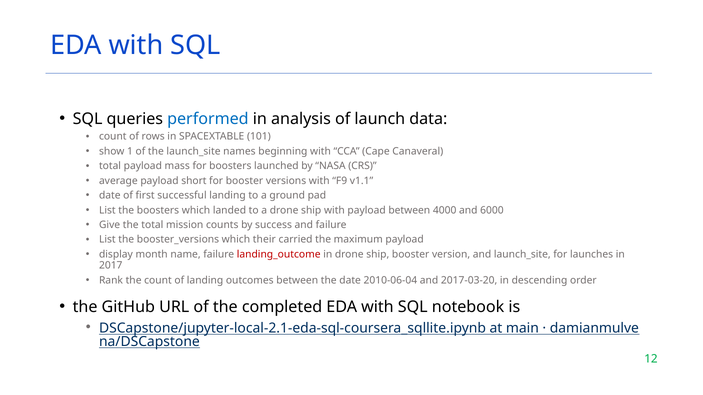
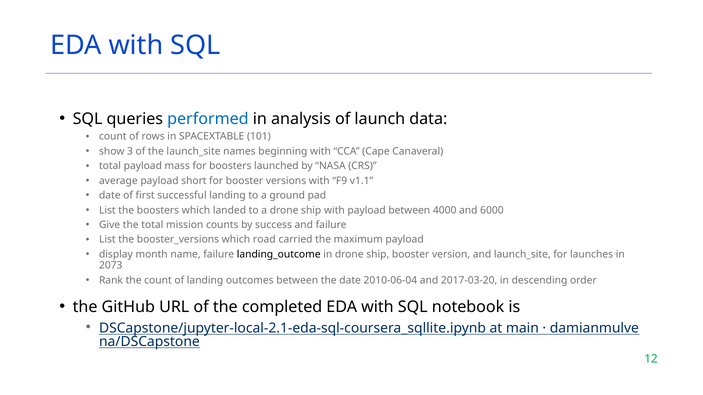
1: 1 -> 3
their: their -> road
landing_outcome colour: red -> black
2017: 2017 -> 2073
